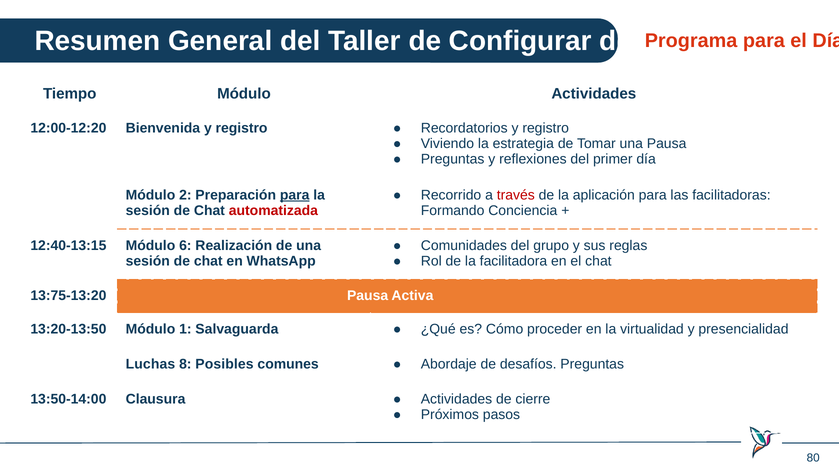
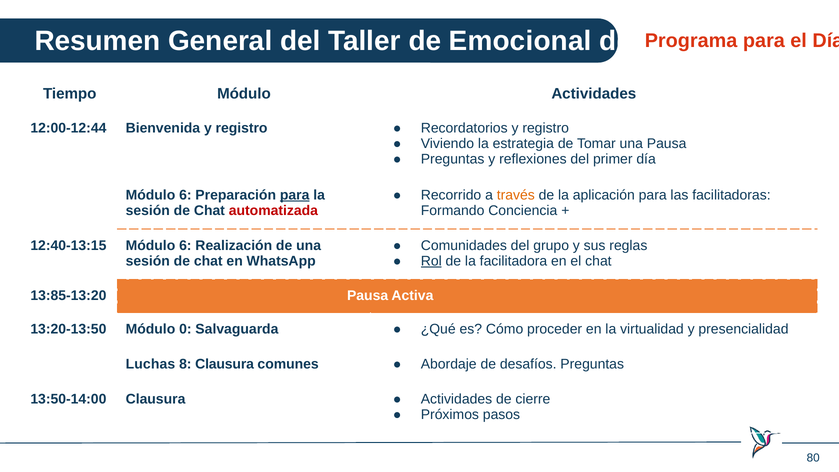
Configurar: Configurar -> Emocional
12:00-12:20: 12:00-12:20 -> 12:00-12:44
través colour: red -> orange
2 at (185, 195): 2 -> 6
Rol underline: none -> present
13:75-13:20: 13:75-13:20 -> 13:85-13:20
1: 1 -> 0
8 Posibles: Posibles -> Clausura
